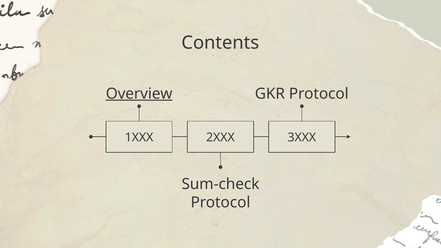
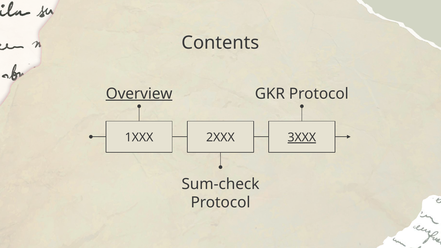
3XXX underline: none -> present
